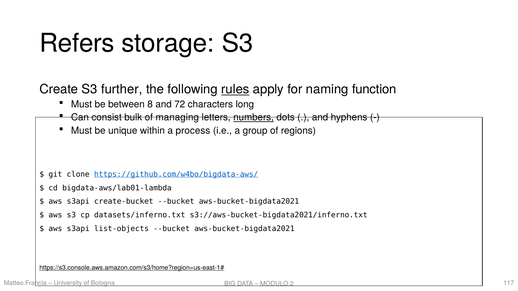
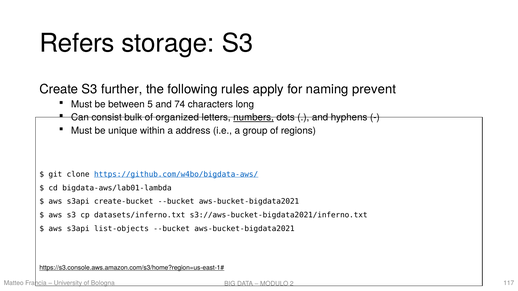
rules underline: present -> none
function: function -> prevent
8: 8 -> 5
72: 72 -> 74
managing: managing -> organized
process: process -> address
